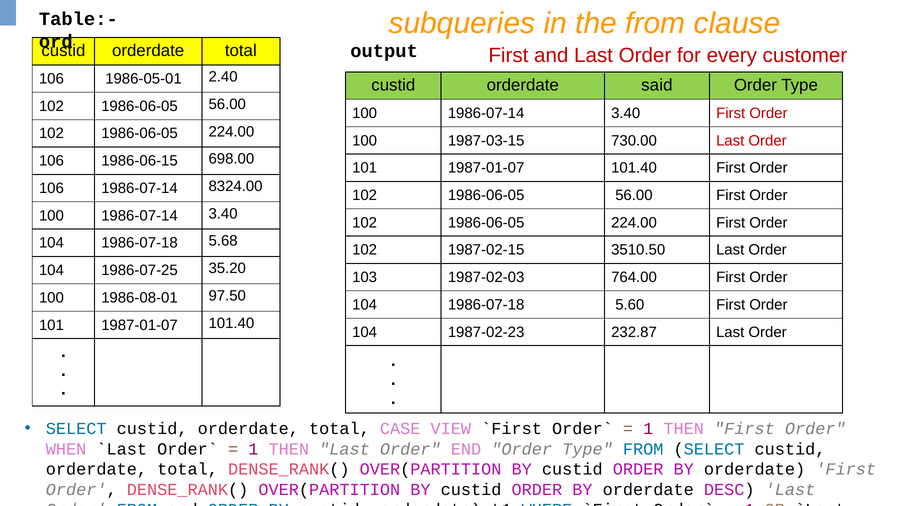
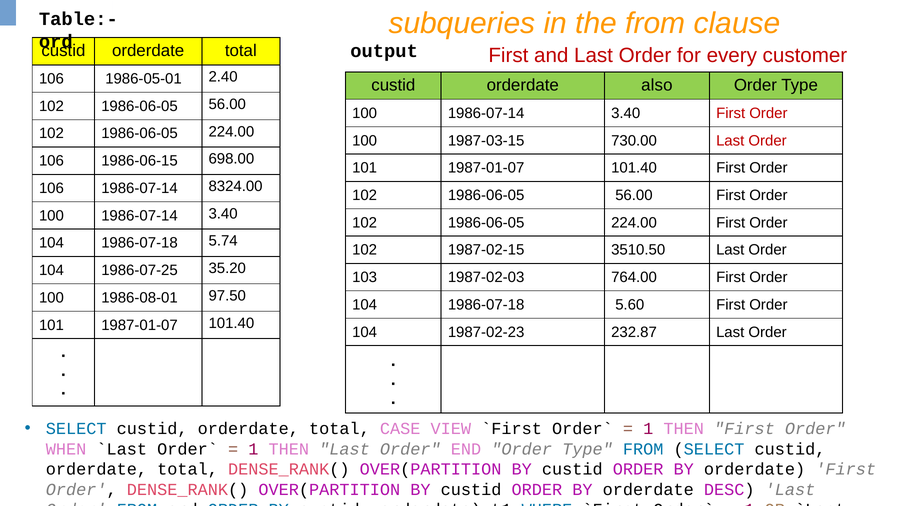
said: said -> also
5.68: 5.68 -> 5.74
